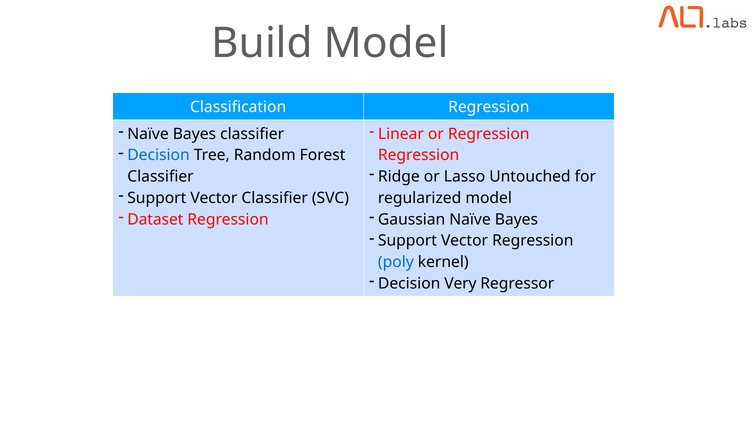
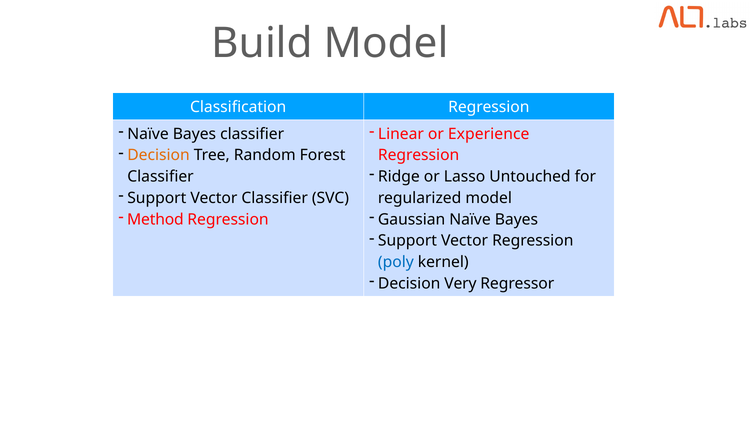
or Regression: Regression -> Experience
Decision at (159, 155) colour: blue -> orange
Dataset: Dataset -> Method
